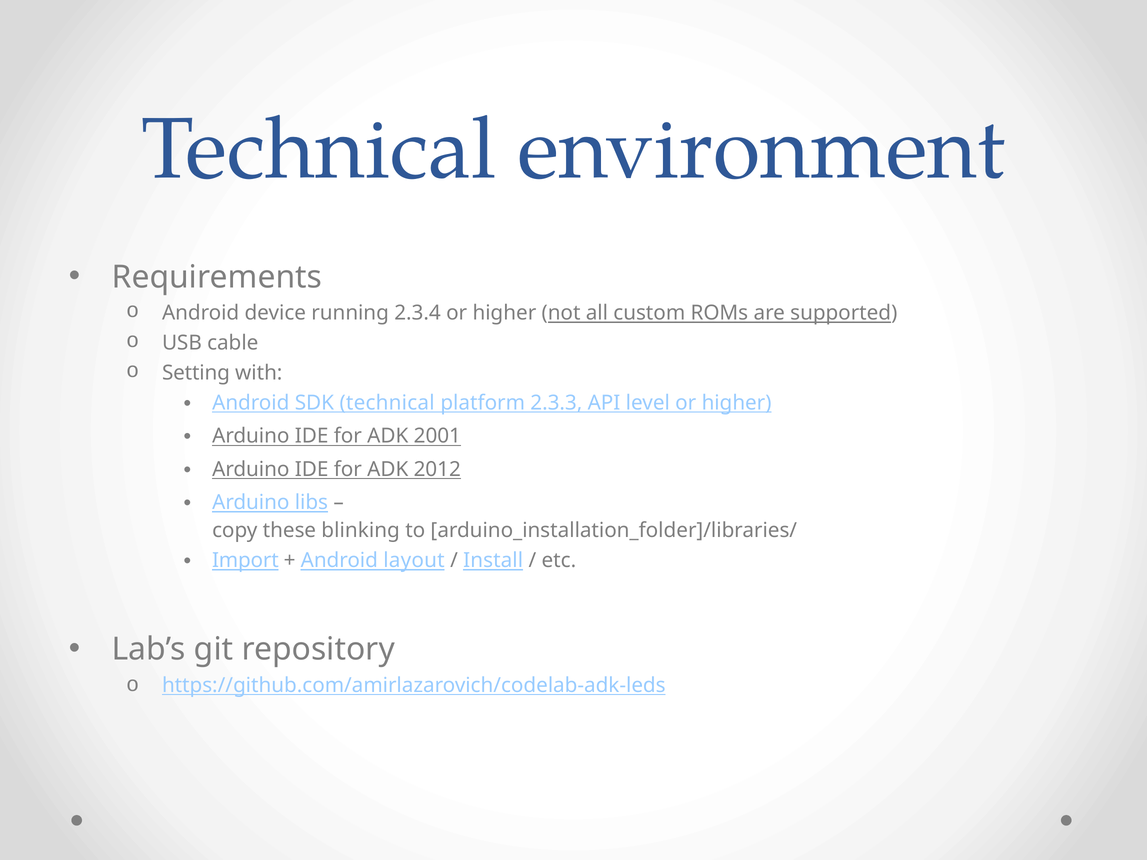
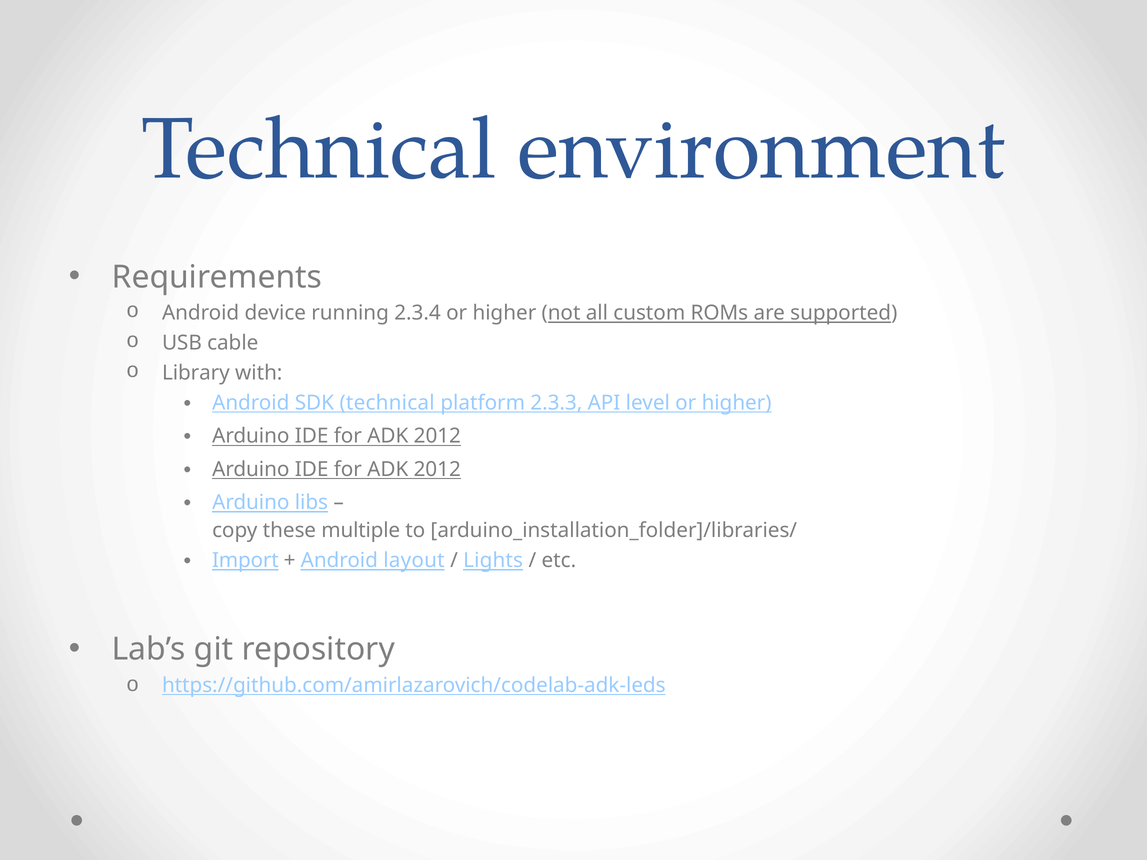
Setting: Setting -> Library
2001 at (437, 436): 2001 -> 2012
blinking: blinking -> multiple
Install: Install -> Lights
